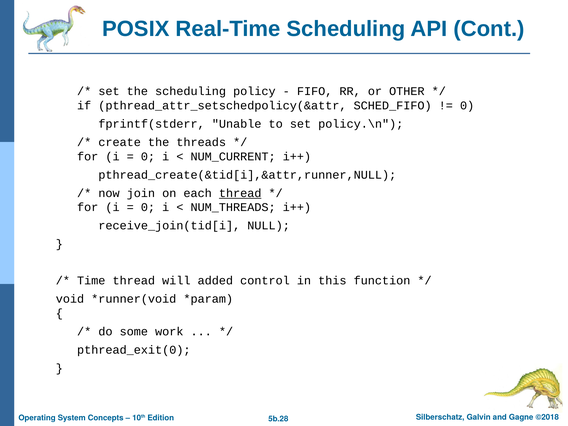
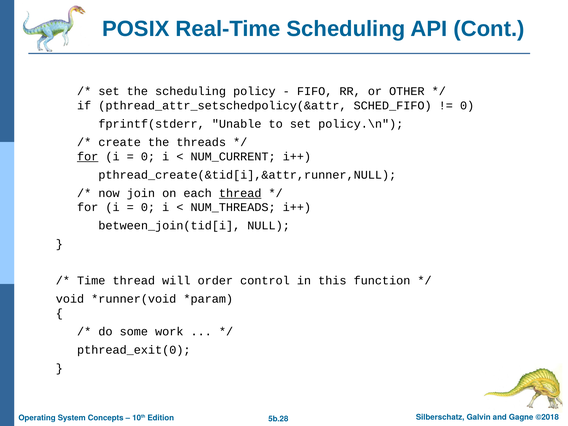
for at (88, 157) underline: none -> present
receive_join(tid[i: receive_join(tid[i -> between_join(tid[i
added: added -> order
